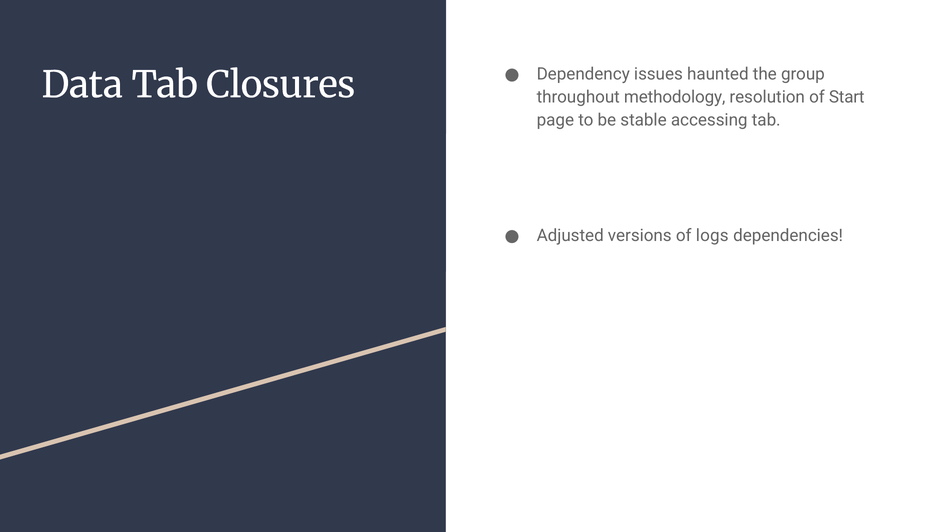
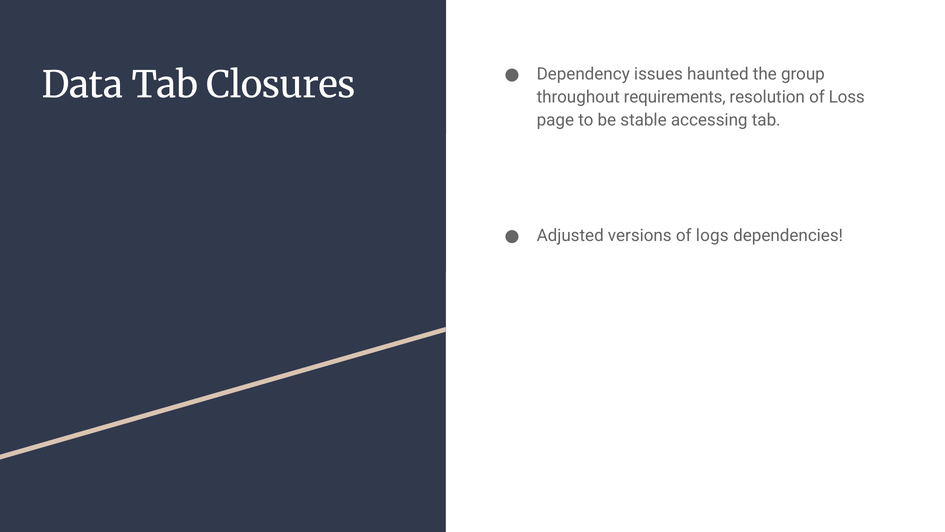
methodology: methodology -> requirements
Start: Start -> Loss
